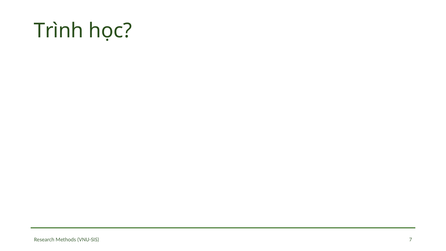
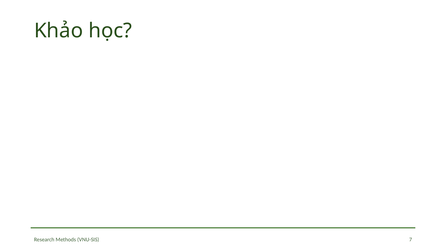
Trình: Trình -> Khảo
